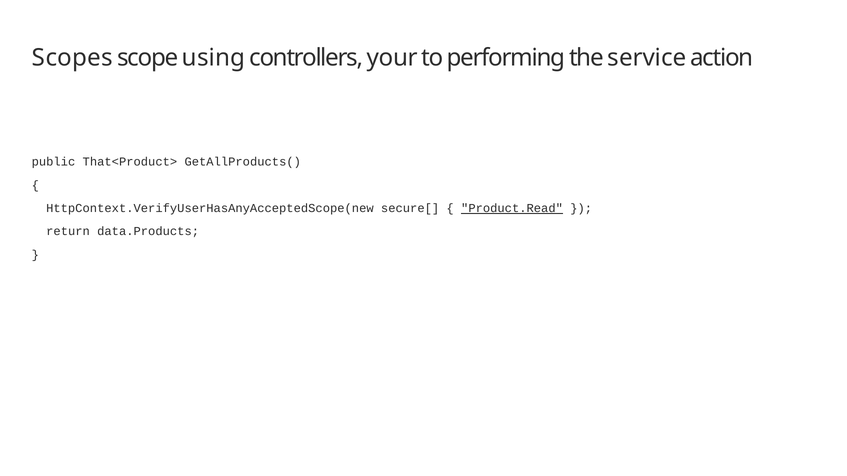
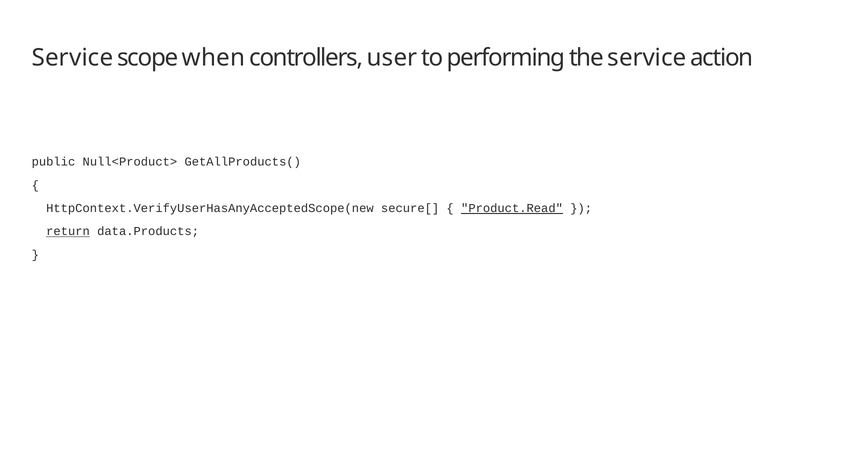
Scopes at (72, 58): Scopes -> Service
using: using -> when
your: your -> user
That<Product>: That<Product> -> Null<Product>
return underline: none -> present
